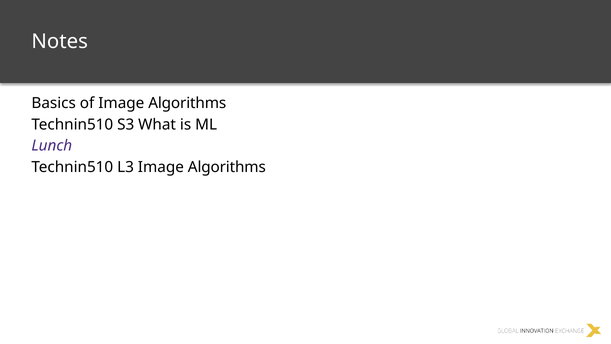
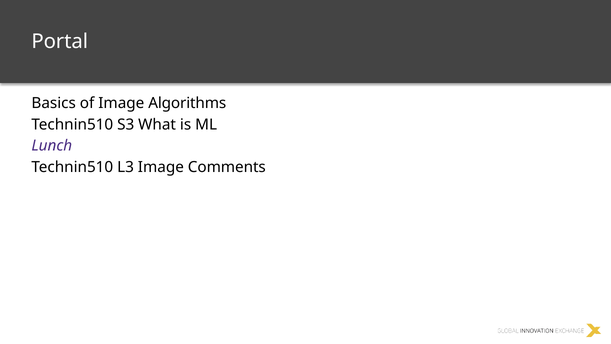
Notes: Notes -> Portal
L3 Image Algorithms: Algorithms -> Comments
